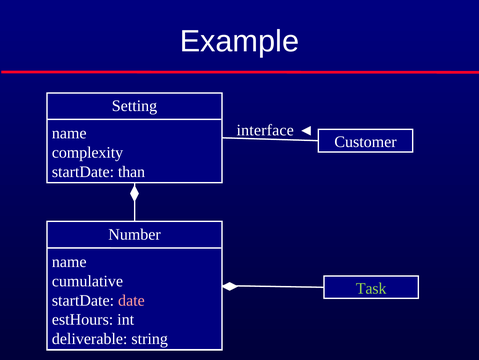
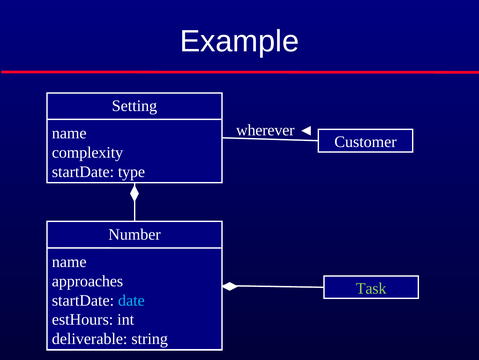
interface: interface -> wherever
than: than -> type
cumulative: cumulative -> approaches
date colour: pink -> light blue
